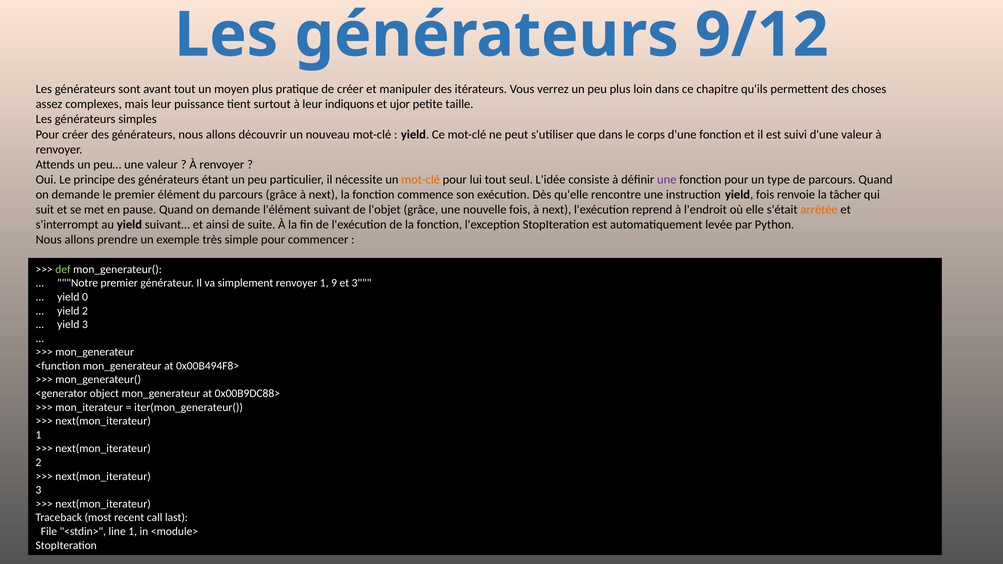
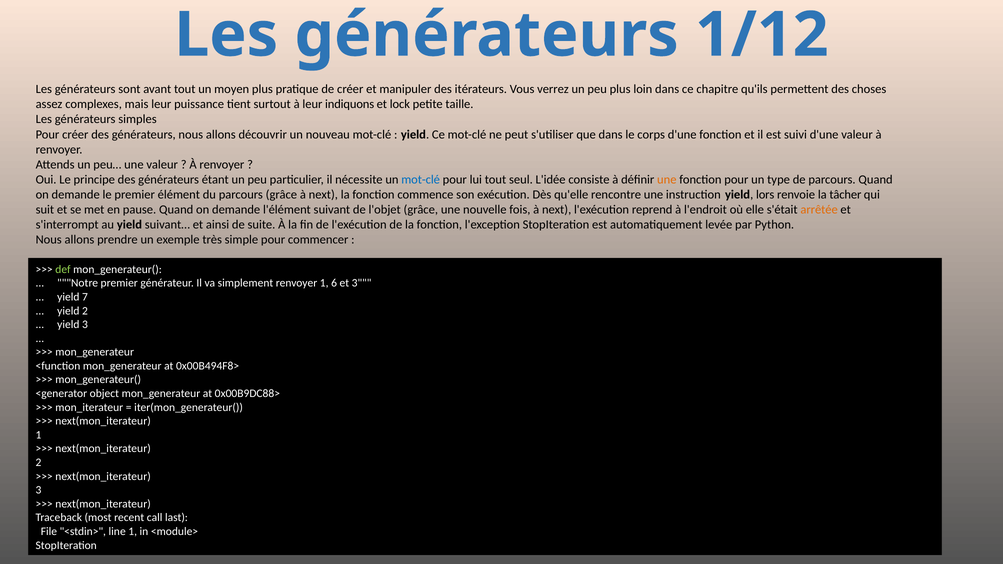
9/12: 9/12 -> 1/12
ujor: ujor -> lock
mot-clé at (421, 180) colour: orange -> blue
une at (667, 180) colour: purple -> orange
yield fois: fois -> lors
9: 9 -> 6
0: 0 -> 7
